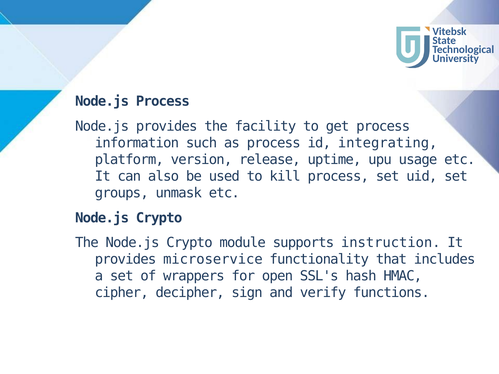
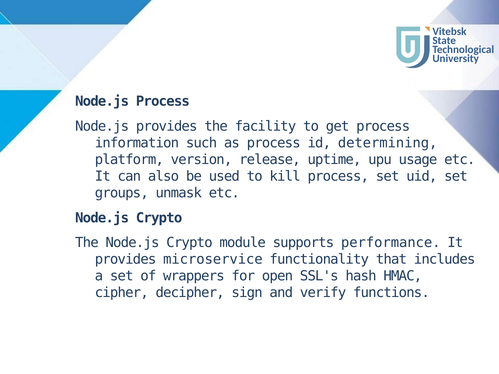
integrating: integrating -> determining
instruction: instruction -> performance
